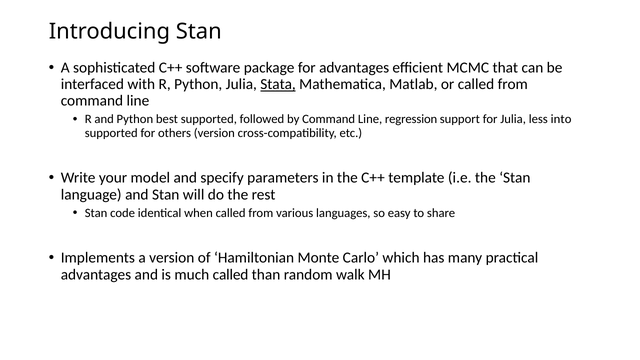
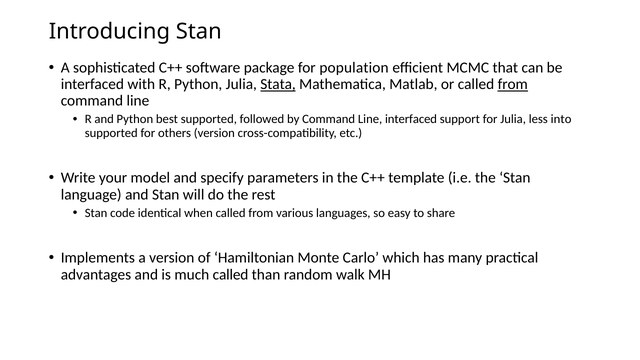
for advantages: advantages -> population
from at (513, 84) underline: none -> present
Line regression: regression -> interfaced
